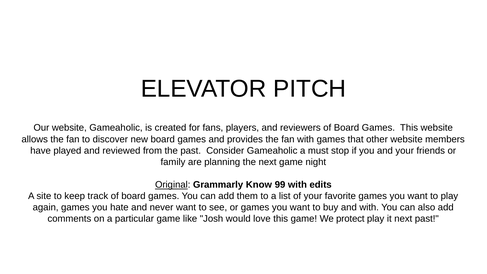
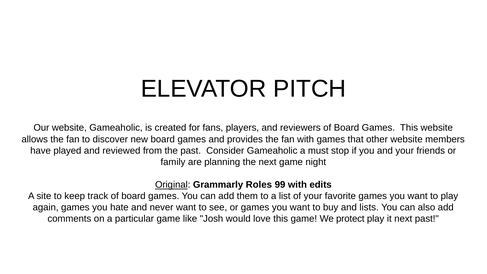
Know: Know -> Roles
and with: with -> lists
